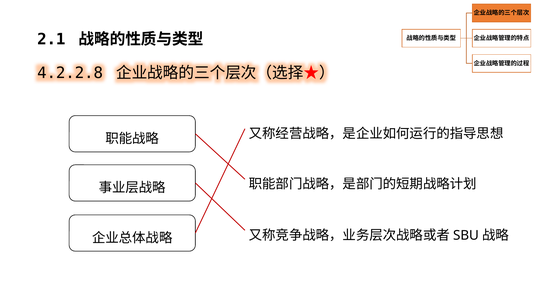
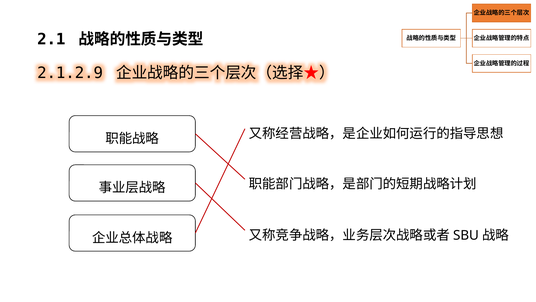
4.2.2.8: 4.2.2.8 -> 2.1.2.9
